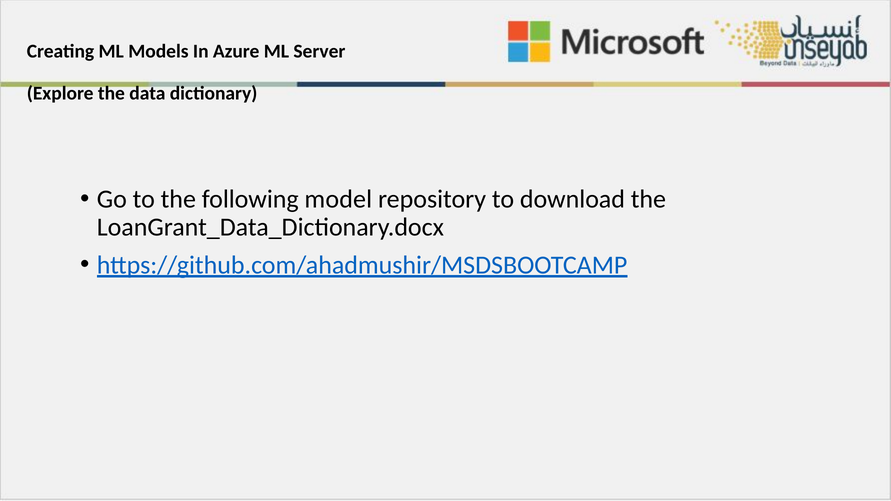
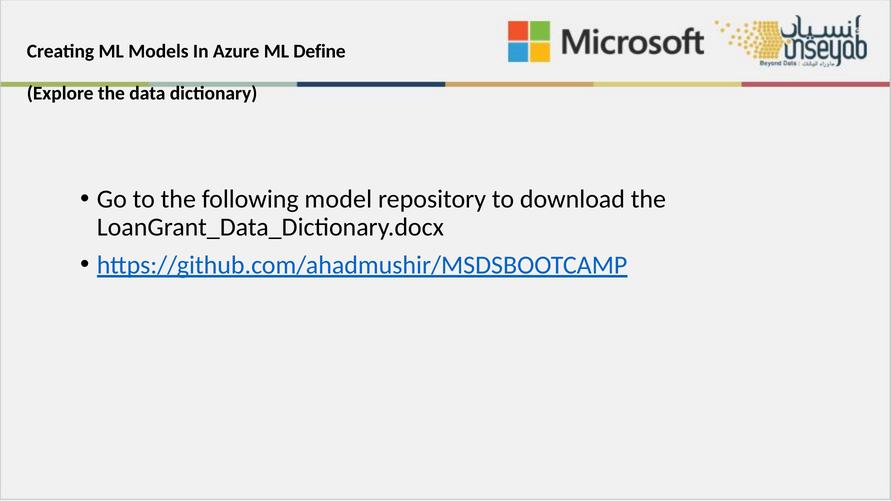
Server: Server -> Define
